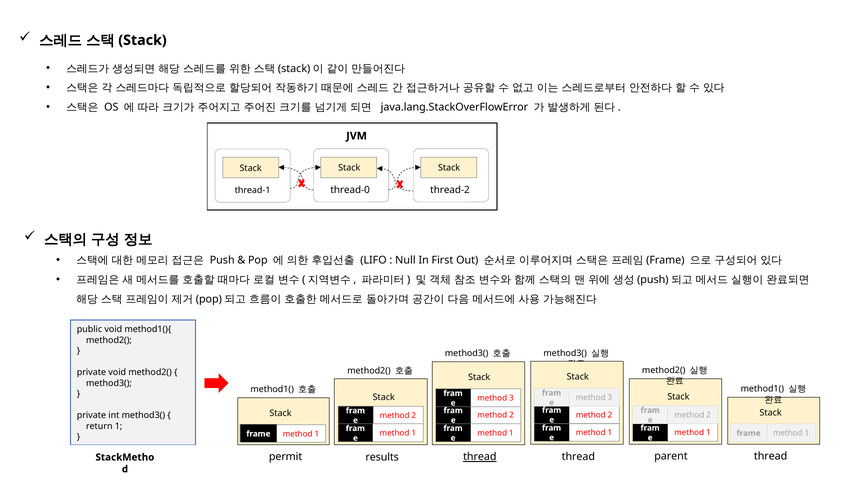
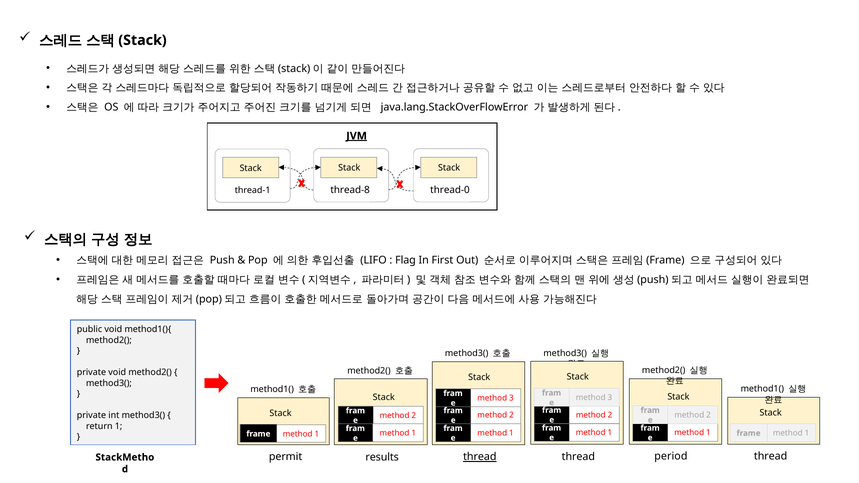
JVM underline: none -> present
thread-0: thread-0 -> thread-8
thread-2: thread-2 -> thread-0
Null: Null -> Flag
parent: parent -> period
